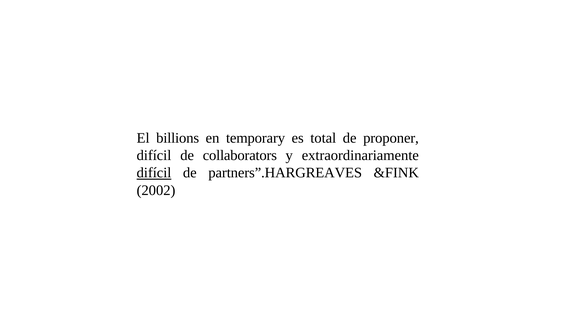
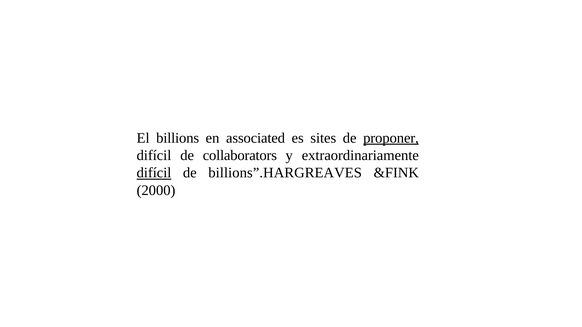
temporary: temporary -> associated
total: total -> sites
proponer underline: none -> present
partners”.HARGREAVES: partners”.HARGREAVES -> billions”.HARGREAVES
2002: 2002 -> 2000
